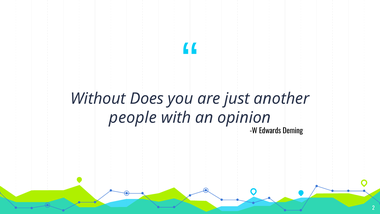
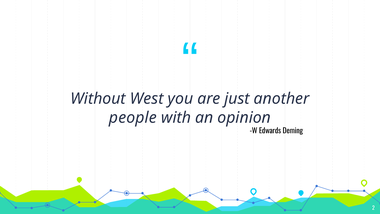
Does: Does -> West
